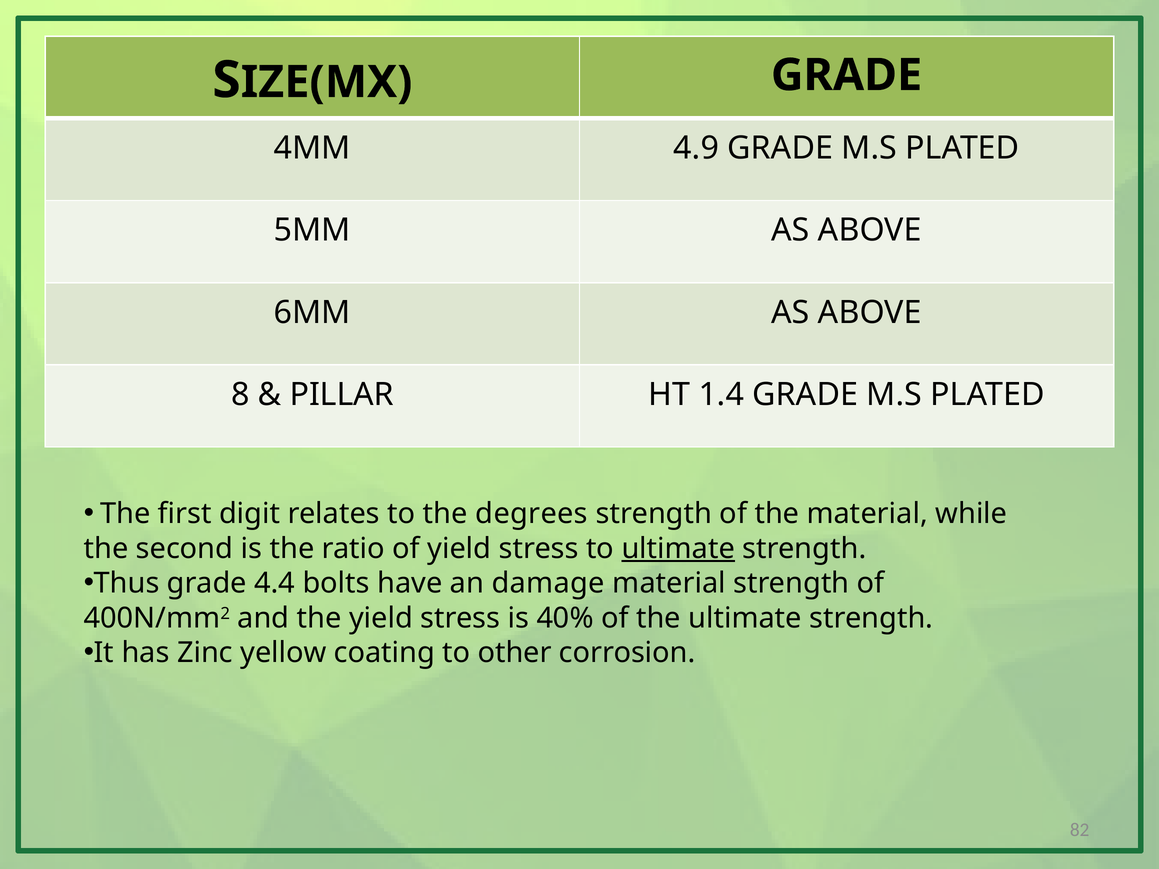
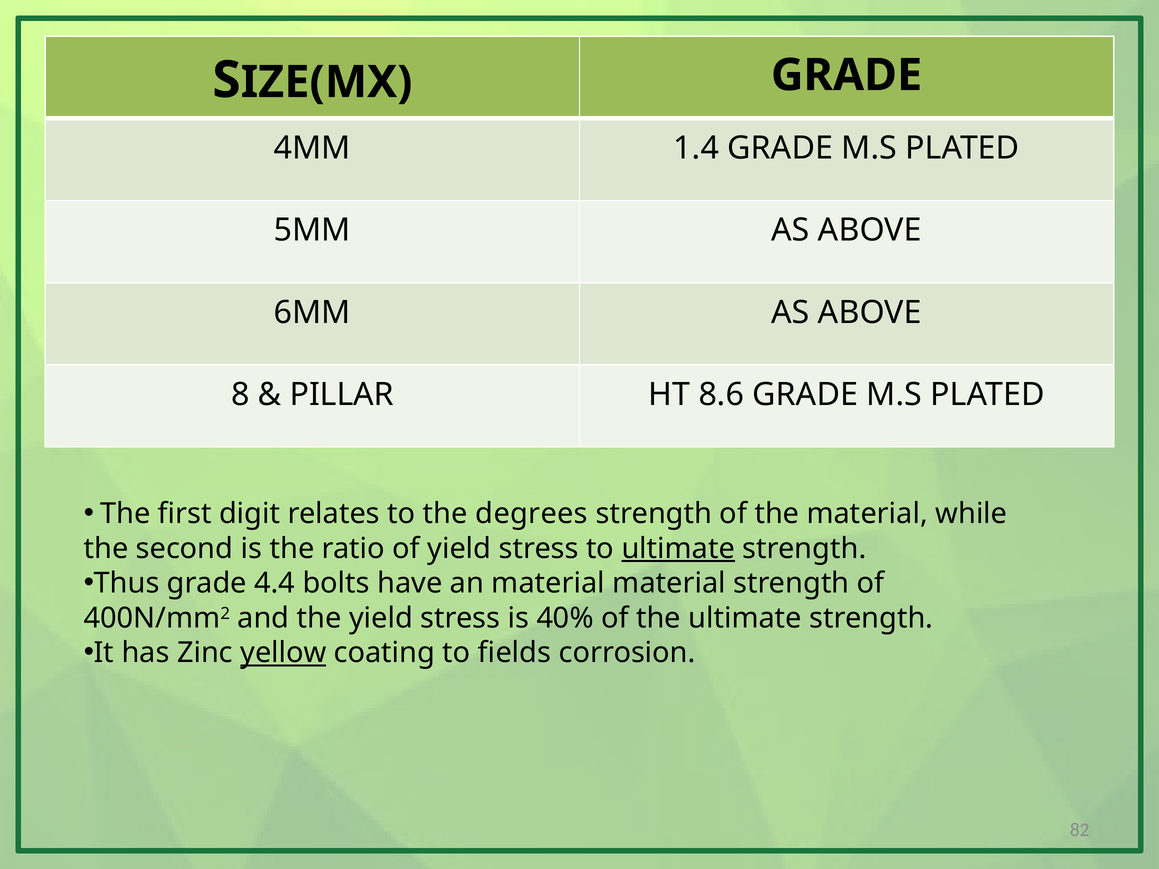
4.9: 4.9 -> 1.4
1.4: 1.4 -> 8.6
an damage: damage -> material
yellow underline: none -> present
other: other -> fields
